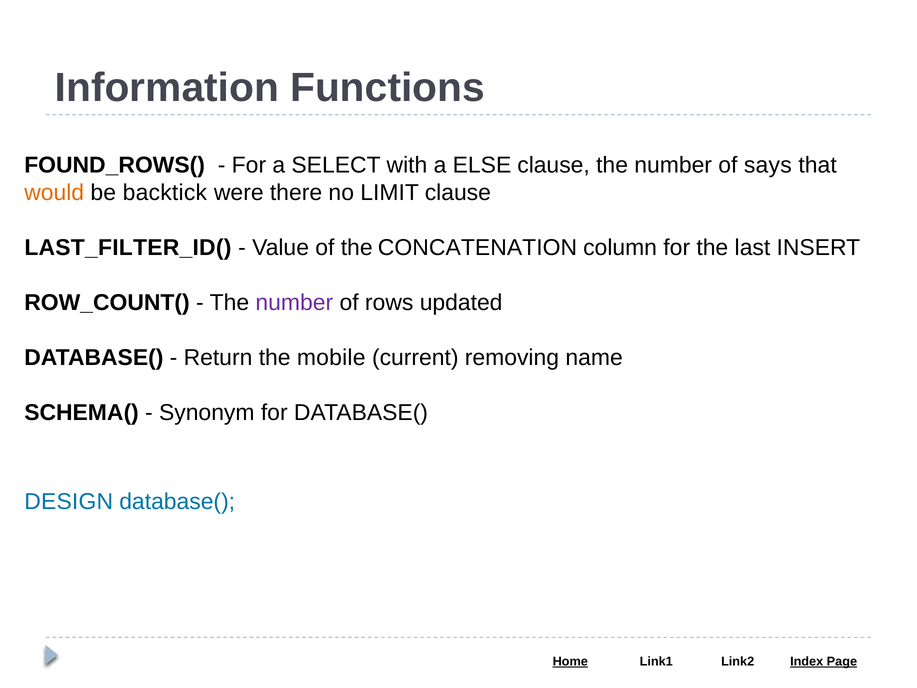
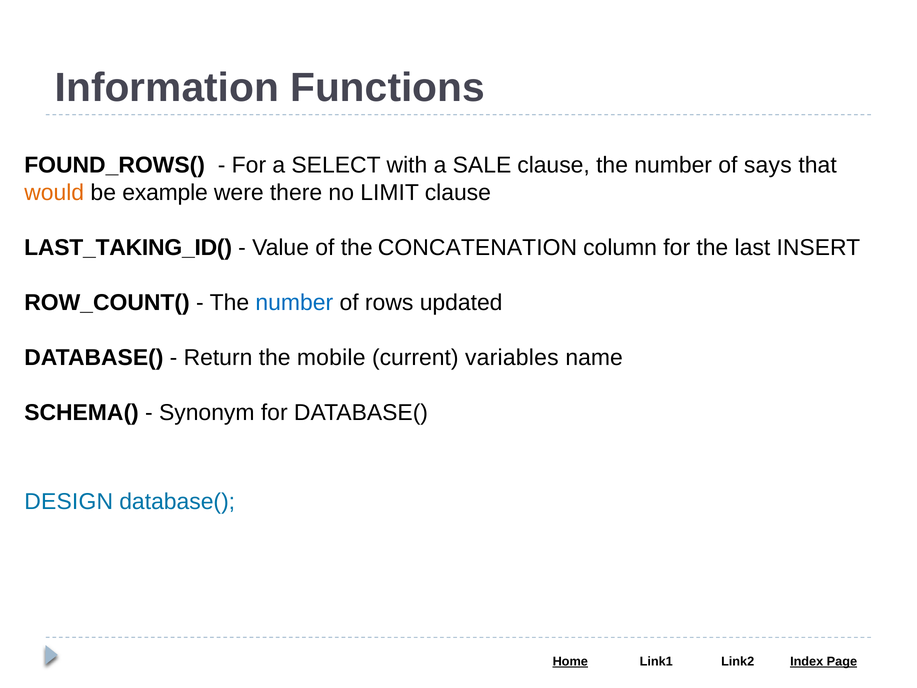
ELSE: ELSE -> SALE
backtick: backtick -> example
LAST_FILTER_ID(: LAST_FILTER_ID( -> LAST_TAKING_ID(
number at (294, 303) colour: purple -> blue
removing: removing -> variables
